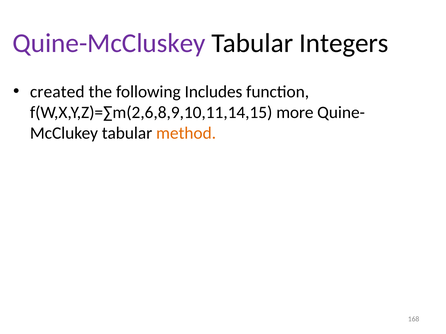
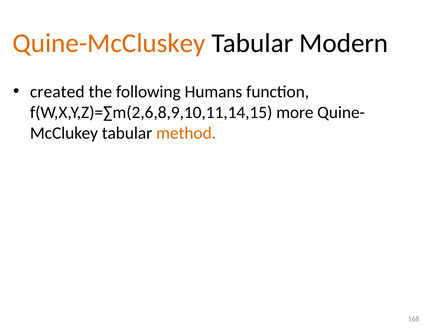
Quine-McCluskey colour: purple -> orange
Integers: Integers -> Modern
Includes: Includes -> Humans
